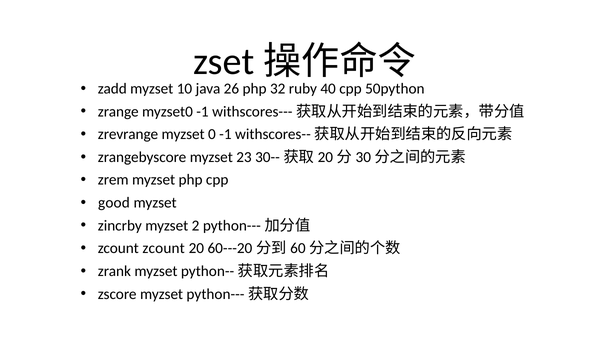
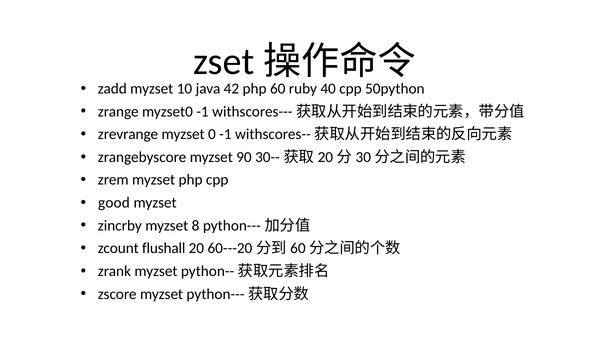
26: 26 -> 42
32: 32 -> 60
23: 23 -> 90
2: 2 -> 8
zcount zcount: zcount -> flushall
